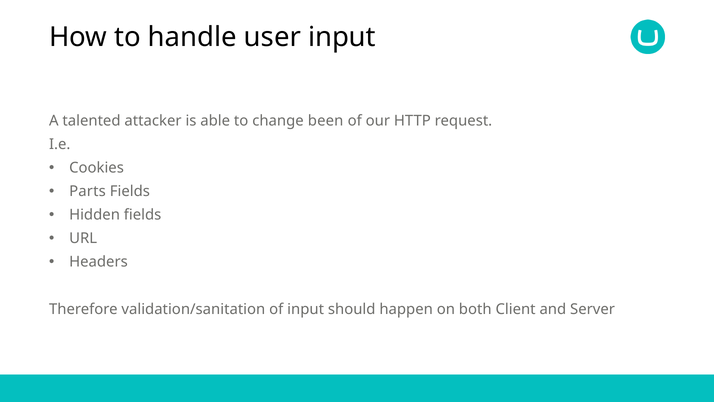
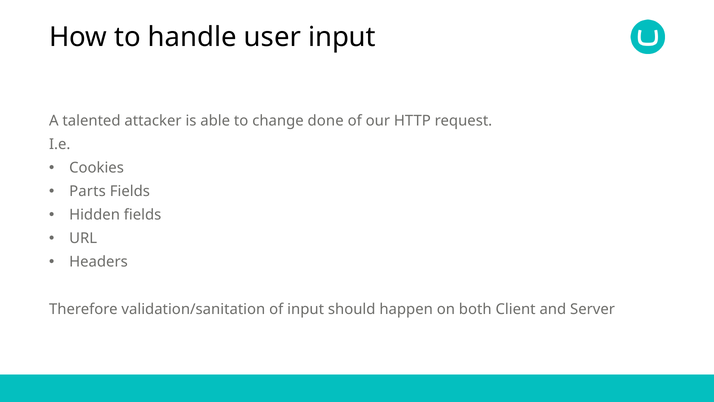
been: been -> done
